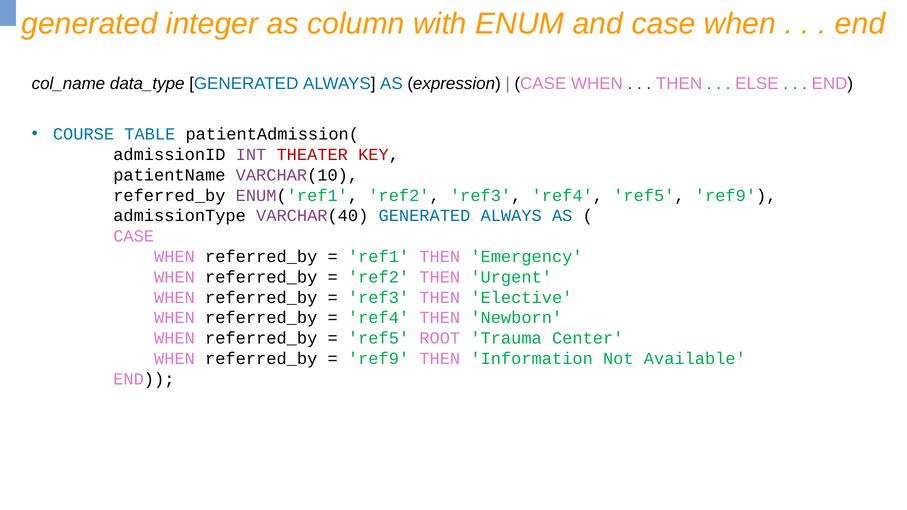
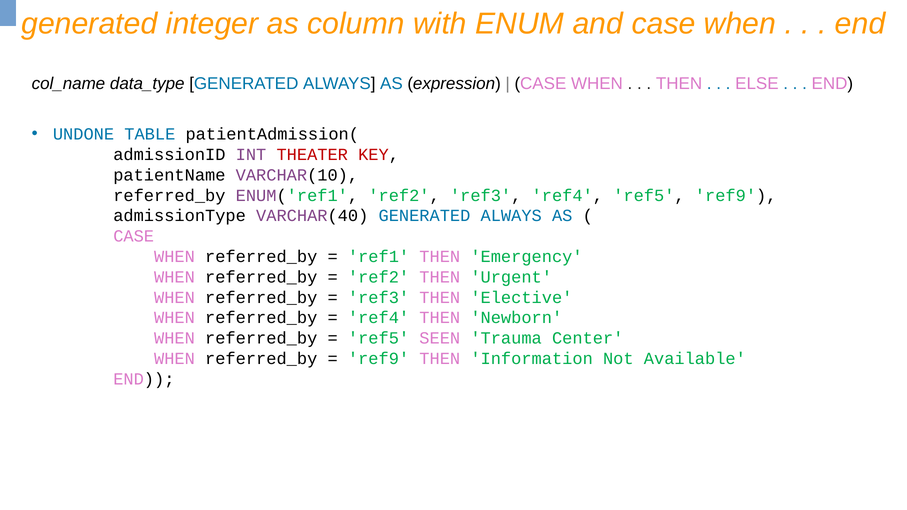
COURSE: COURSE -> UNDONE
ROOT: ROOT -> SEEN
